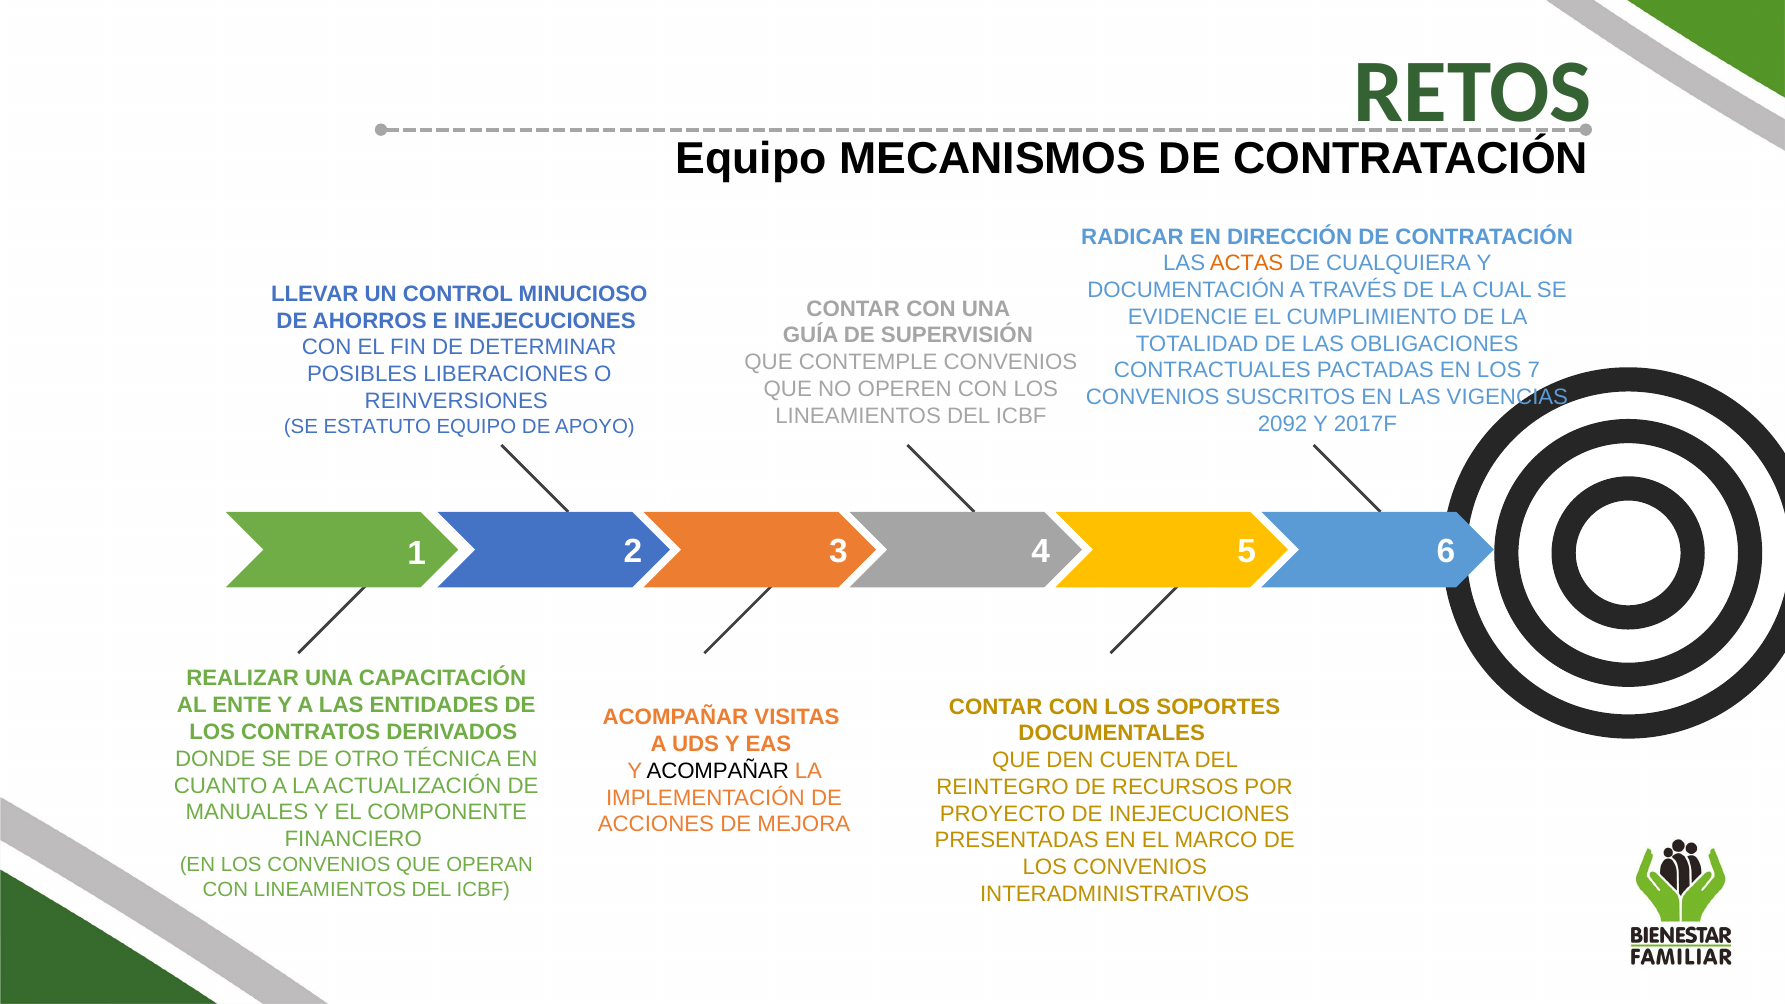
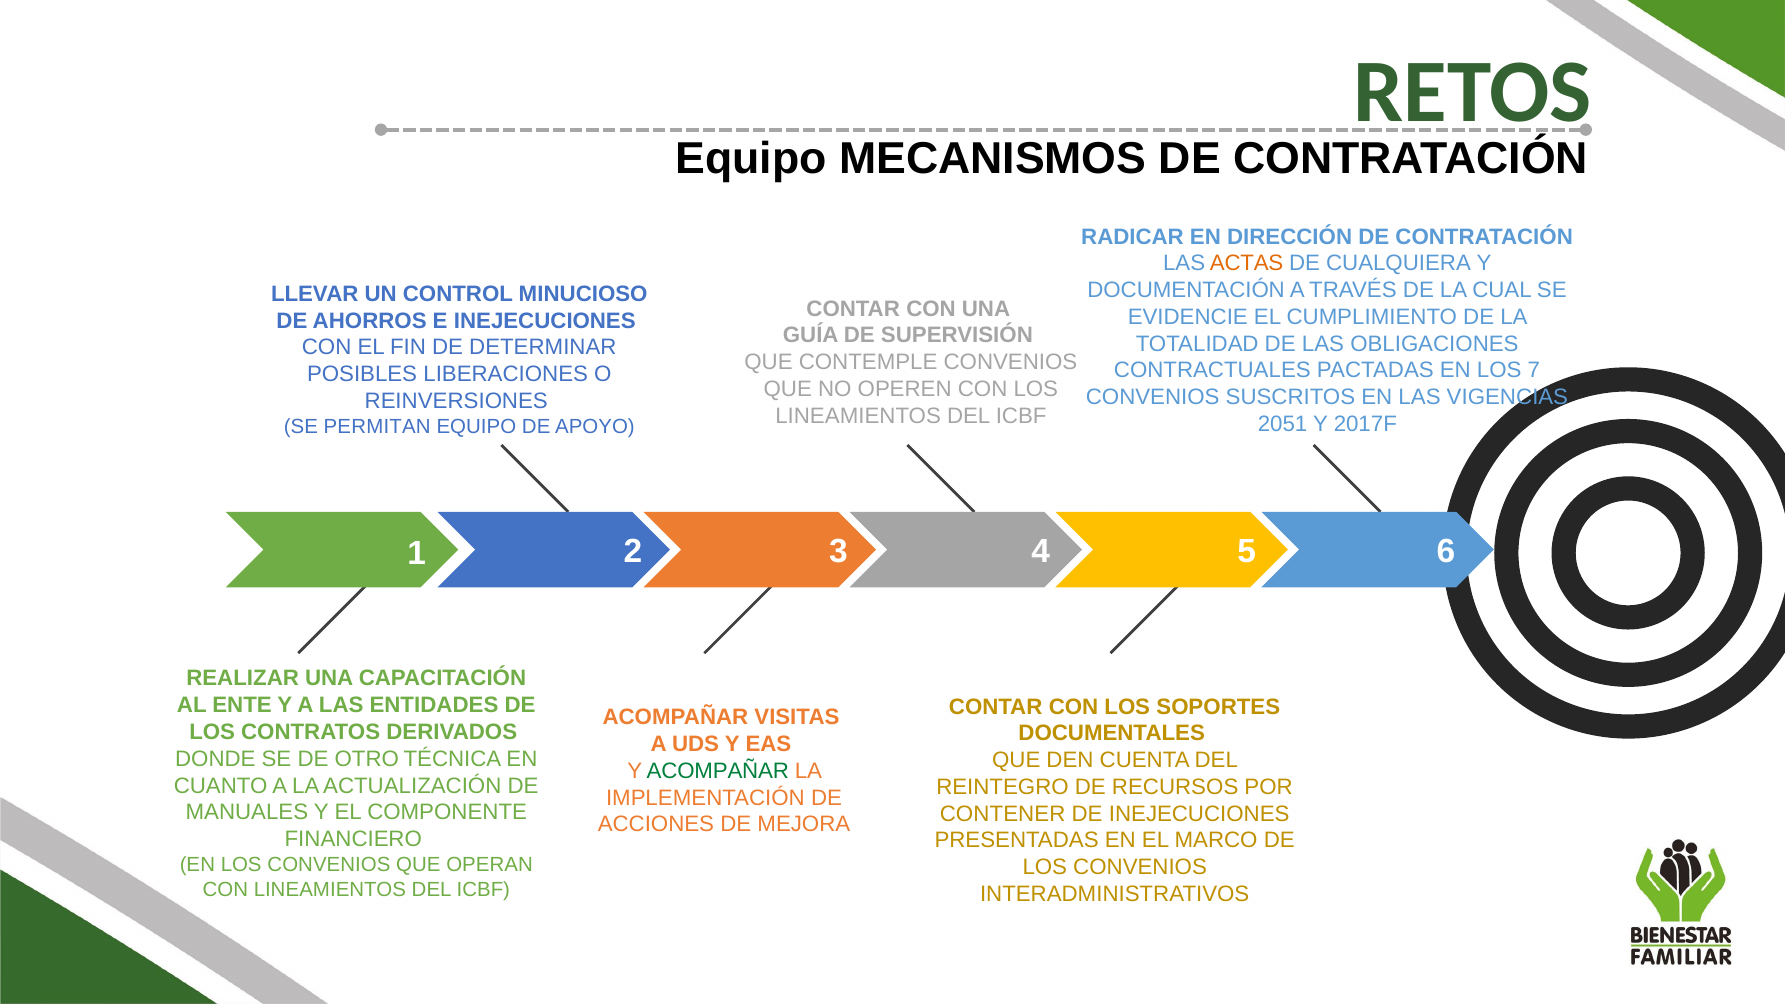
2092: 2092 -> 2051
ESTATUTO: ESTATUTO -> PERMITAN
ACOMPAÑAR at (718, 771) colour: black -> green
PROYECTO: PROYECTO -> CONTENER
